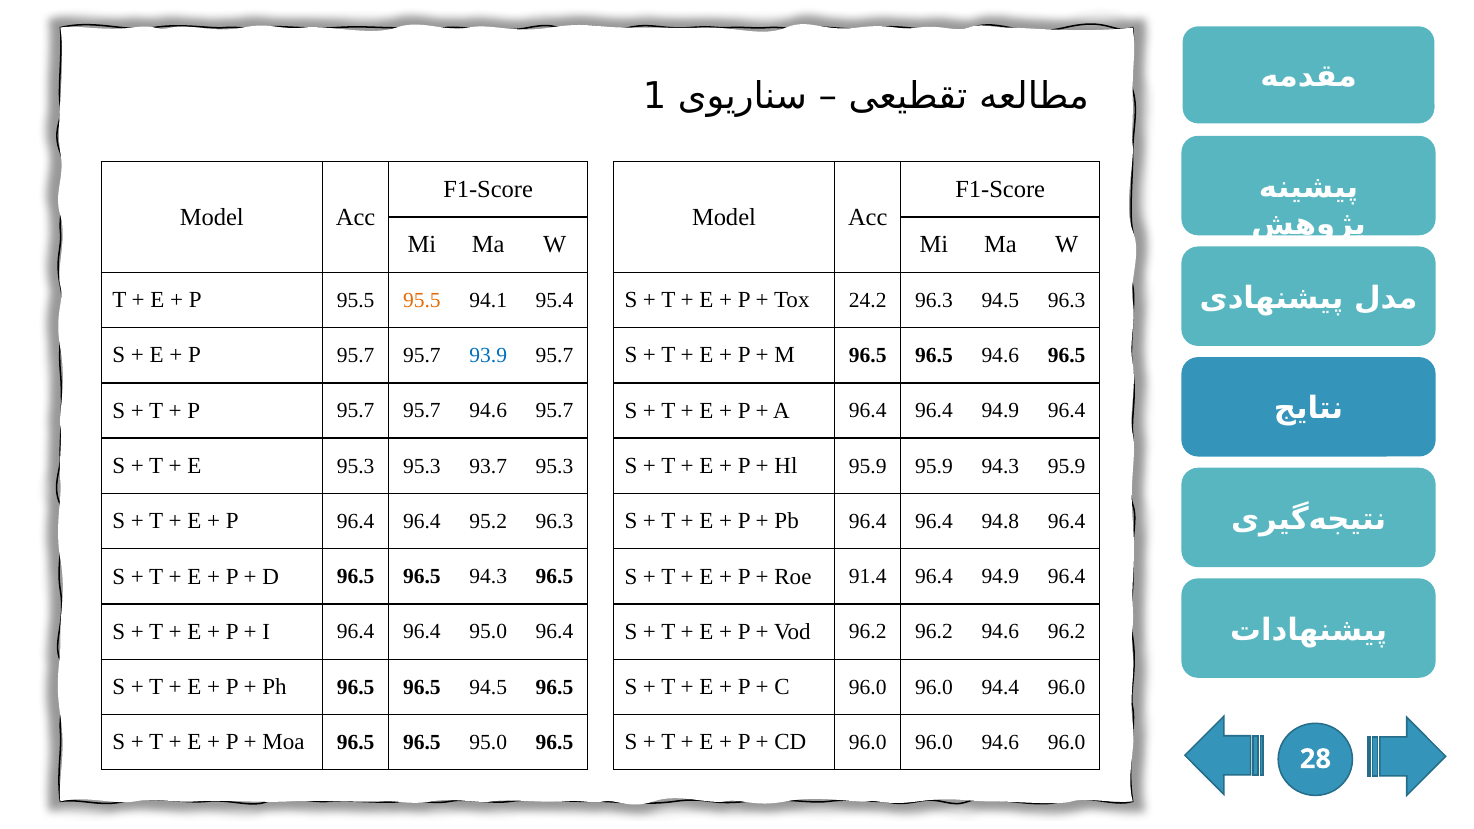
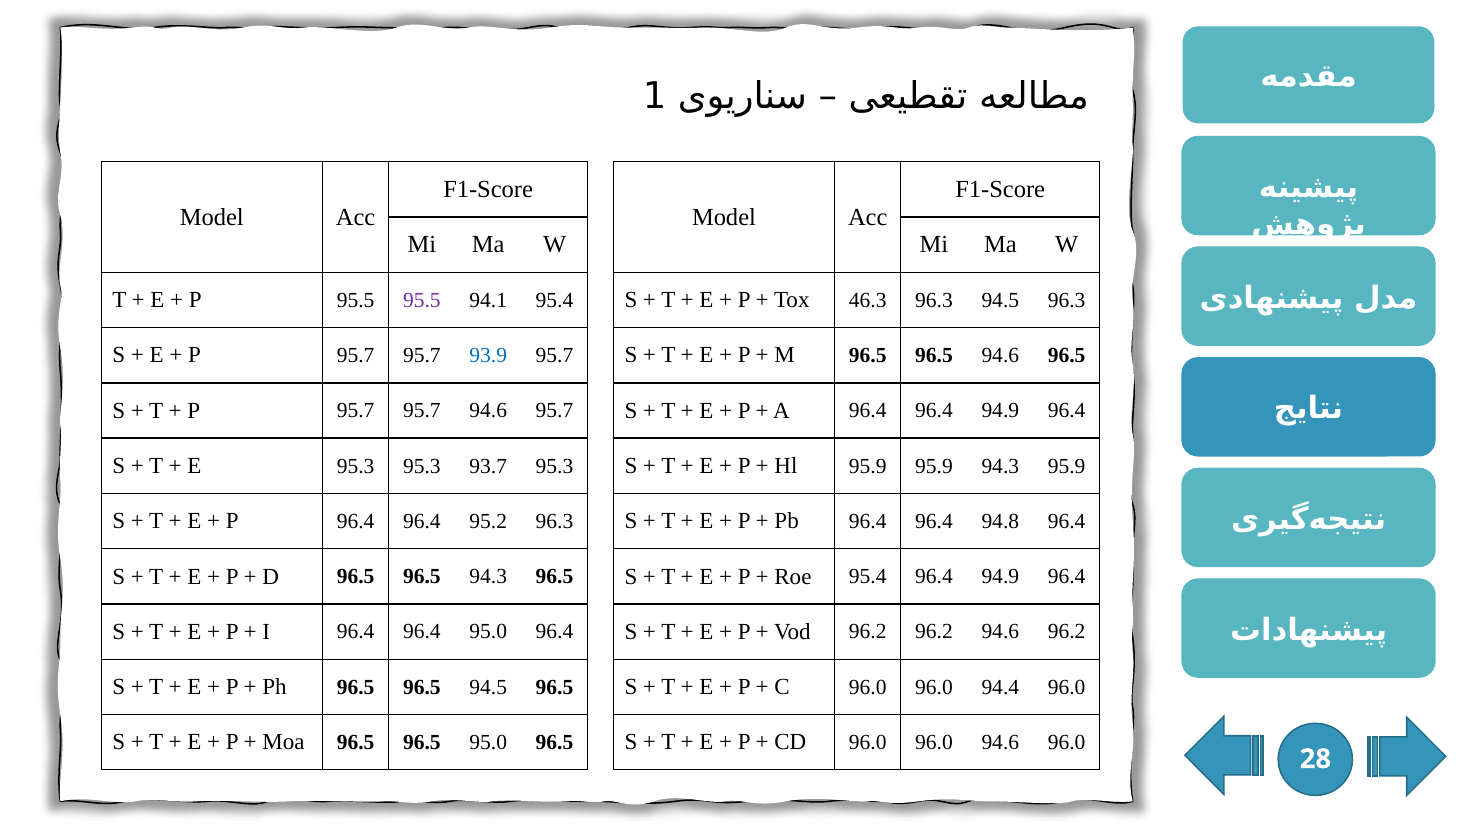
95.5 at (422, 300) colour: orange -> purple
24.2: 24.2 -> 46.3
Roe 91.4: 91.4 -> 95.4
